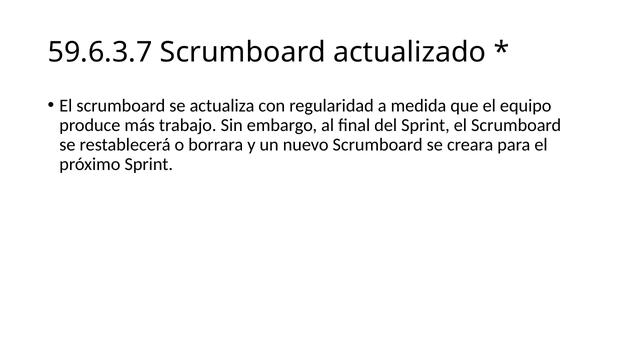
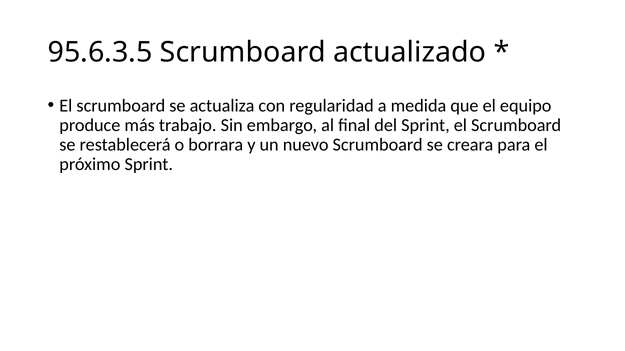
59.6.3.7: 59.6.3.7 -> 95.6.3.5
